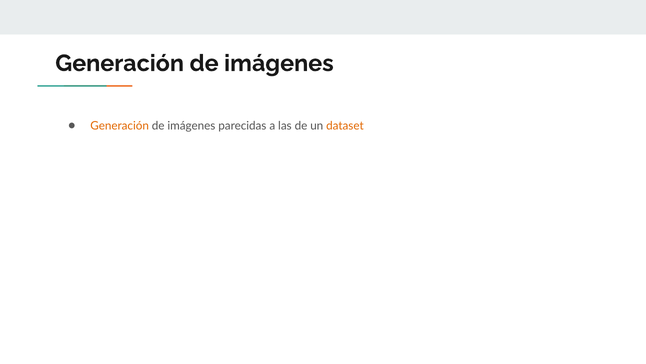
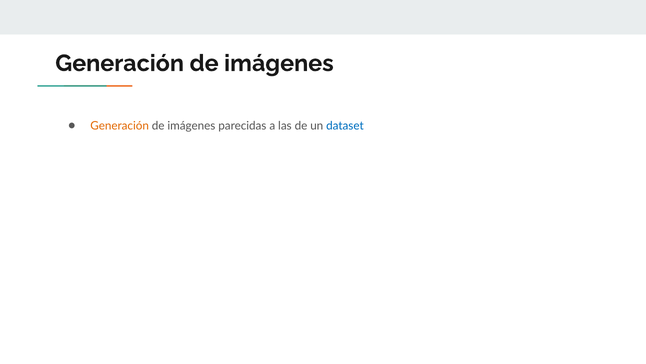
dataset colour: orange -> blue
